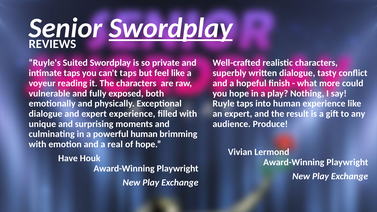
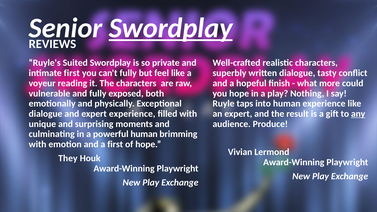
intimate taps: taps -> first
can't taps: taps -> fully
any underline: none -> present
a real: real -> first
Have: Have -> They
